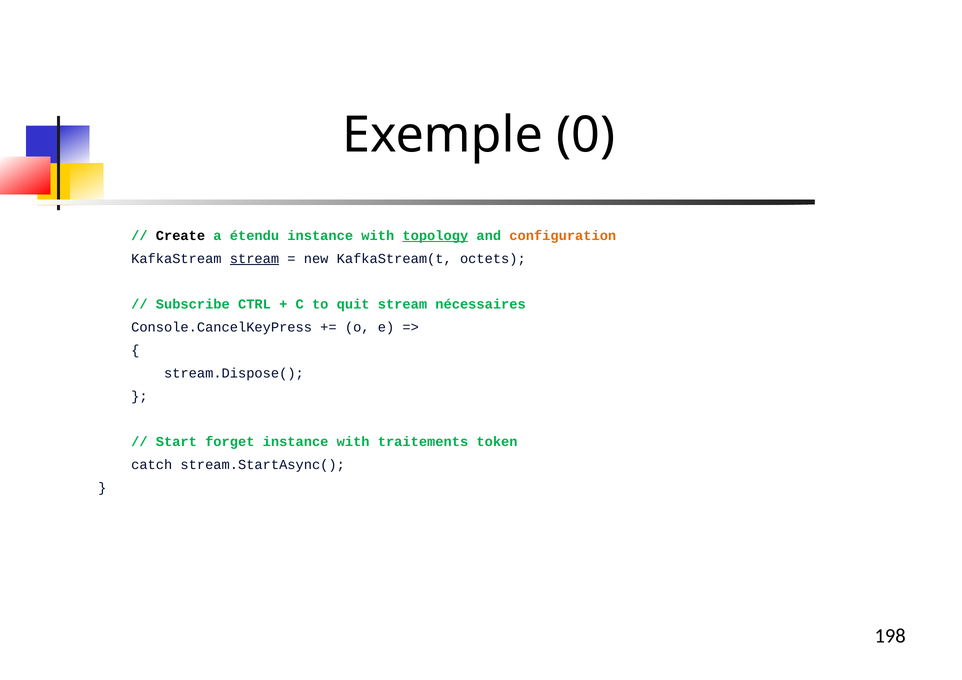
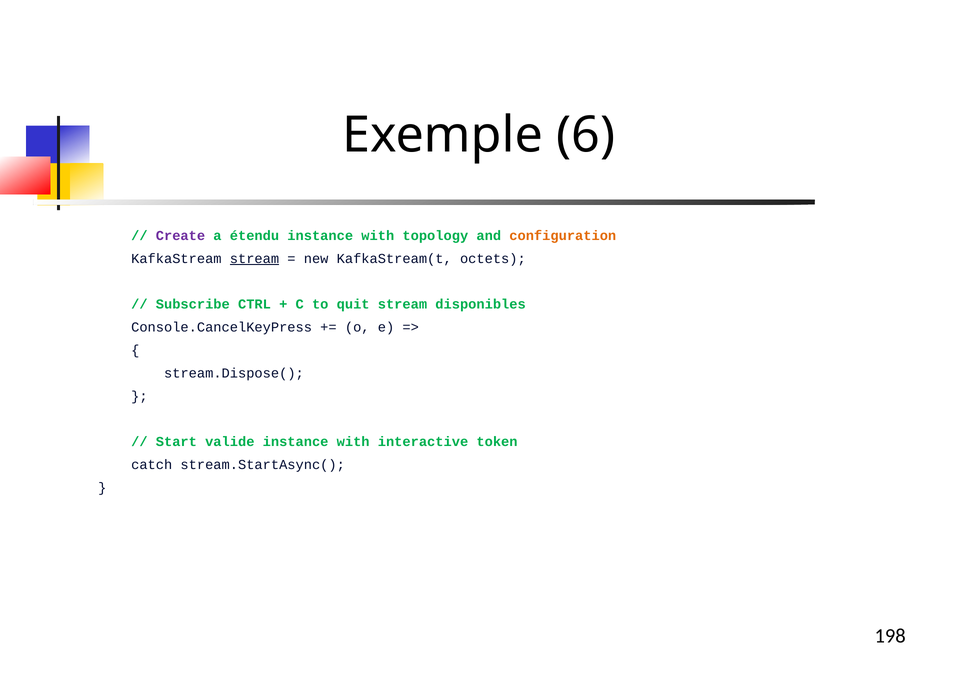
0: 0 -> 6
Create colour: black -> purple
topology underline: present -> none
nécessaires: nécessaires -> disponibles
forget: forget -> valide
traitements: traitements -> interactive
